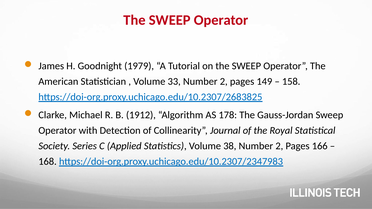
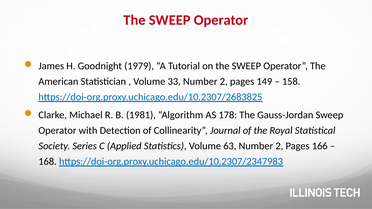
1912: 1912 -> 1981
38: 38 -> 63
